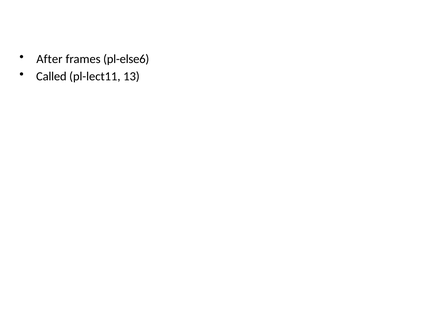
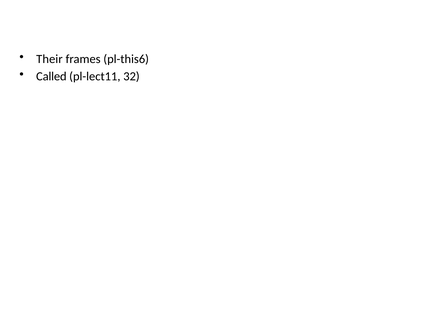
After: After -> Their
pl-else6: pl-else6 -> pl-this6
13: 13 -> 32
